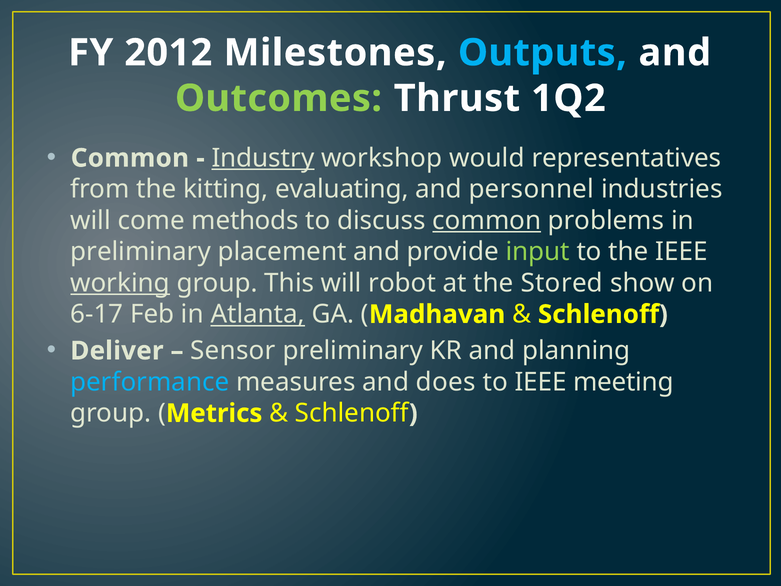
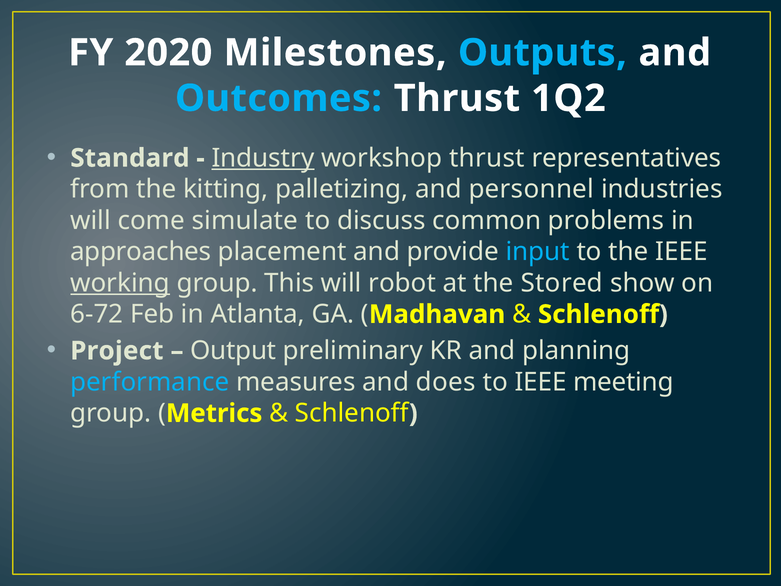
2012: 2012 -> 2020
Outcomes colour: light green -> light blue
Common at (130, 158): Common -> Standard
workshop would: would -> thrust
evaluating: evaluating -> palletizing
methods: methods -> simulate
common at (487, 221) underline: present -> none
preliminary at (141, 252): preliminary -> approaches
input colour: light green -> light blue
6-17: 6-17 -> 6-72
Atlanta underline: present -> none
Deliver: Deliver -> Project
Sensor: Sensor -> Output
